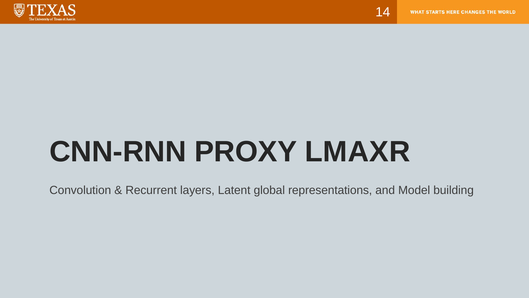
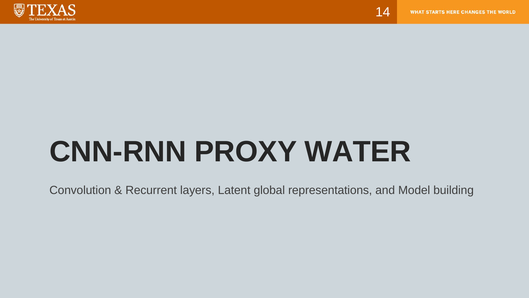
LMAXR: LMAXR -> WATER
